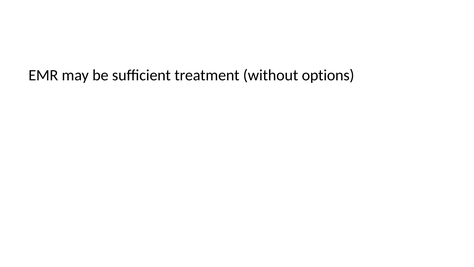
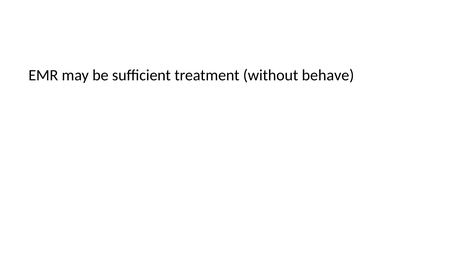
options: options -> behave
